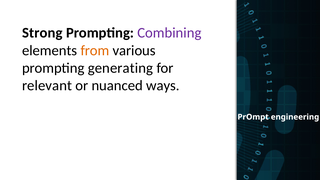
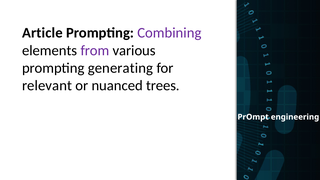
Strong: Strong -> Article
from colour: orange -> purple
ways: ways -> trees
